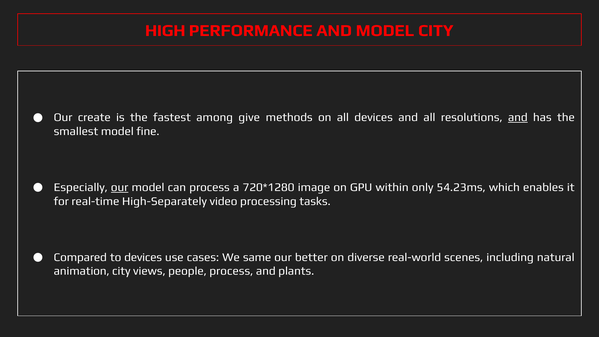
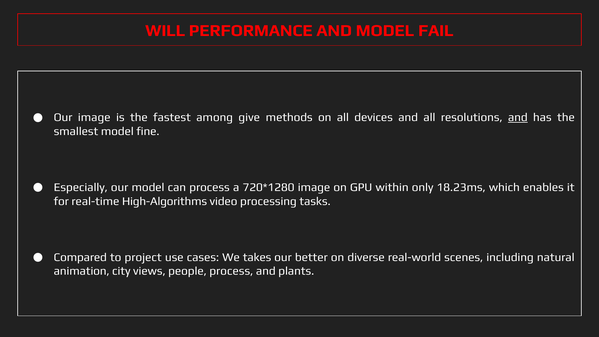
HIGH: HIGH -> WILL
MODEL CITY: CITY -> FAIL
Our create: create -> image
our at (120, 187) underline: present -> none
54.23ms: 54.23ms -> 18.23ms
High-Separately: High-Separately -> High-Algorithms
to devices: devices -> project
same: same -> takes
